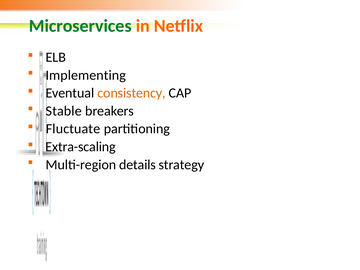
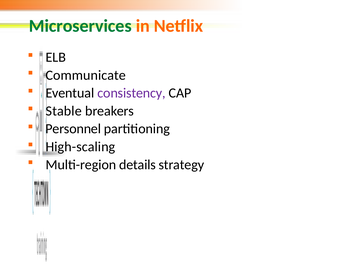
Implementing: Implementing -> Communicate
consistency colour: orange -> purple
Fluctuate: Fluctuate -> Personnel
Extra-scaling: Extra-scaling -> High-scaling
